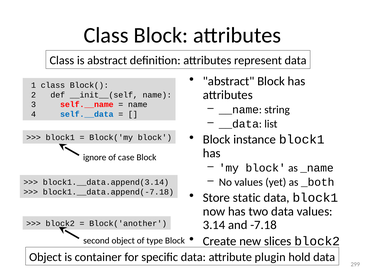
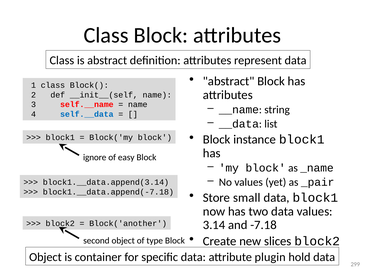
case: case -> easy
_both: _both -> _pair
static: static -> small
